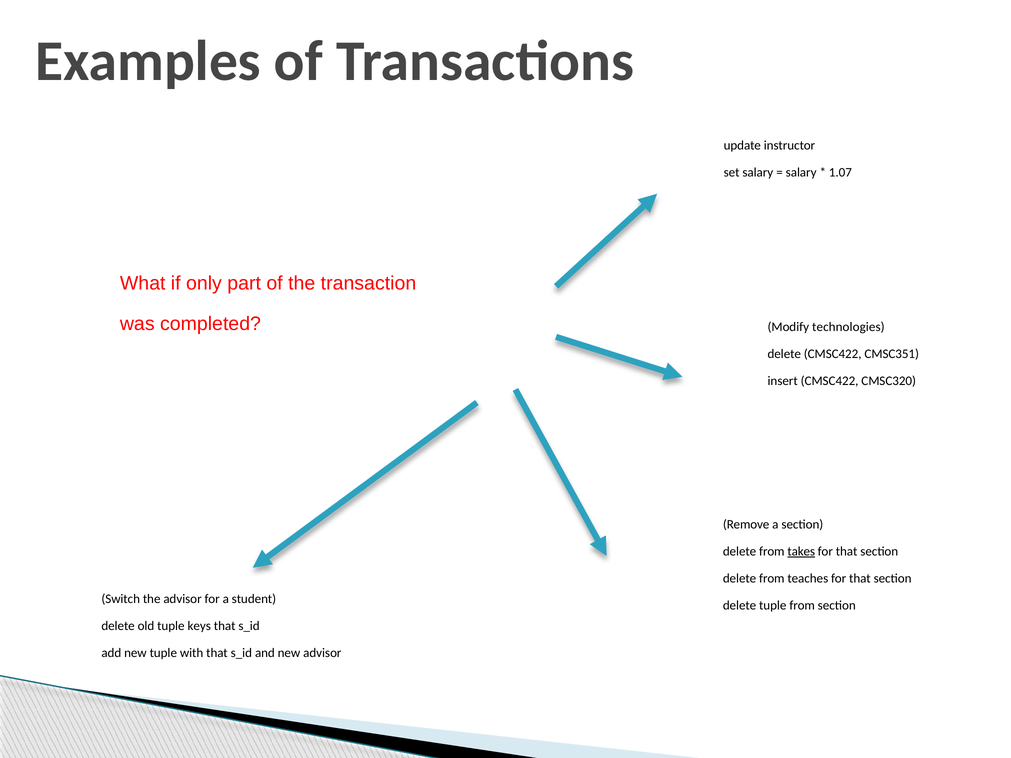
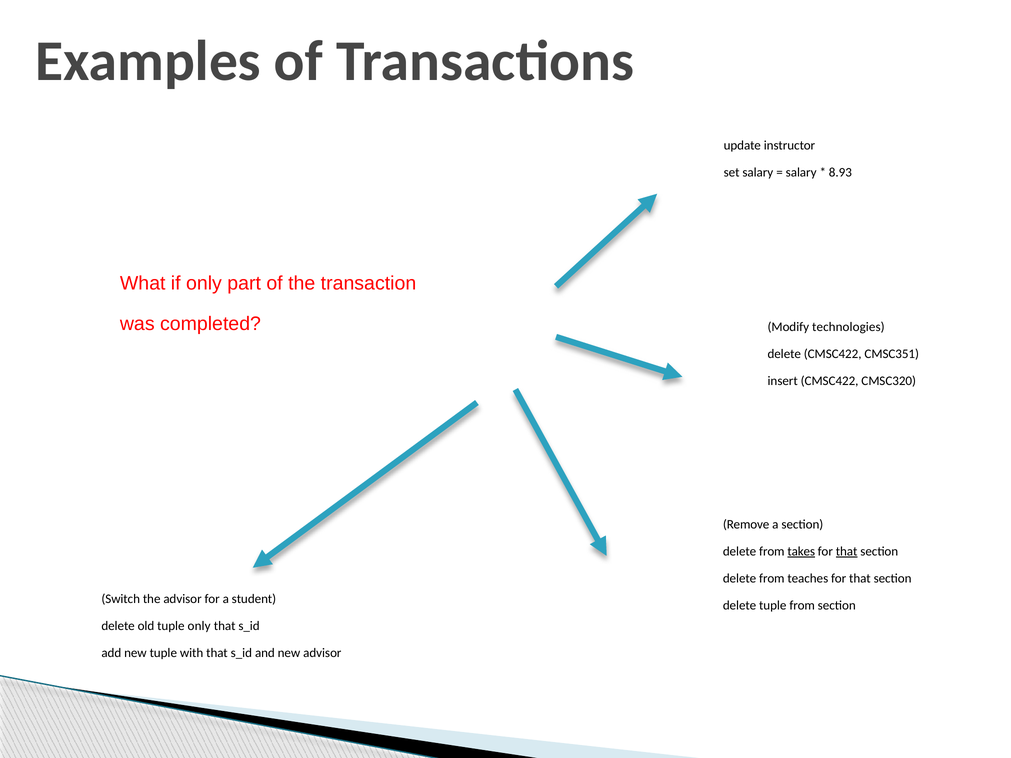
1.07: 1.07 -> 8.93
that at (847, 552) underline: none -> present
tuple keys: keys -> only
